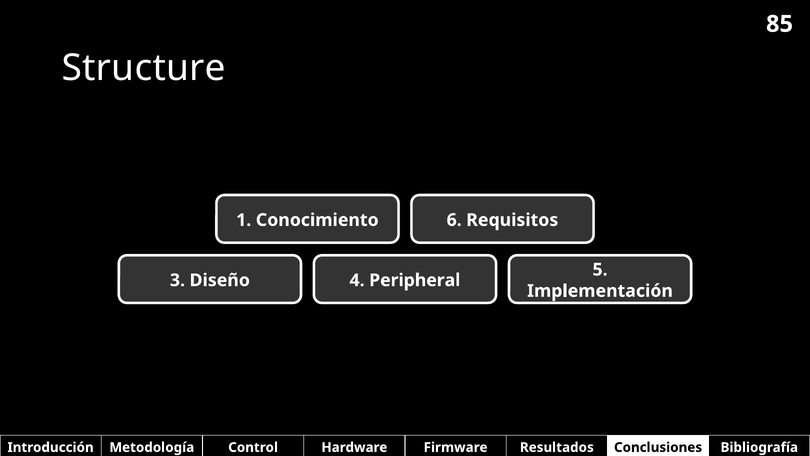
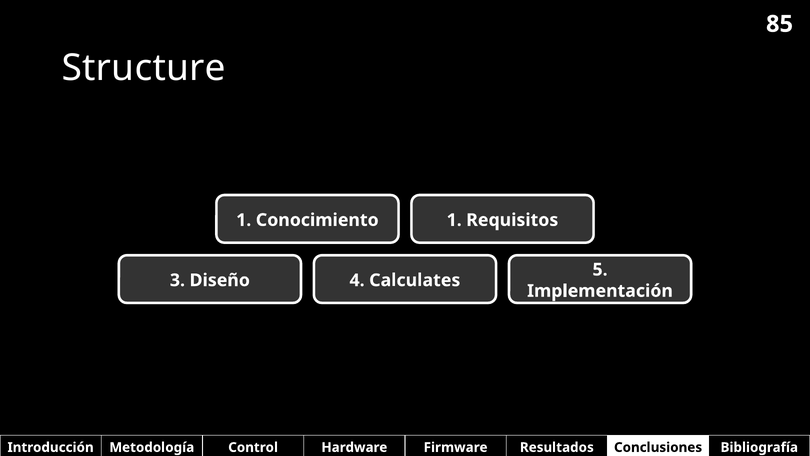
Conocimiento 6: 6 -> 1
Peripheral: Peripheral -> Calculates
